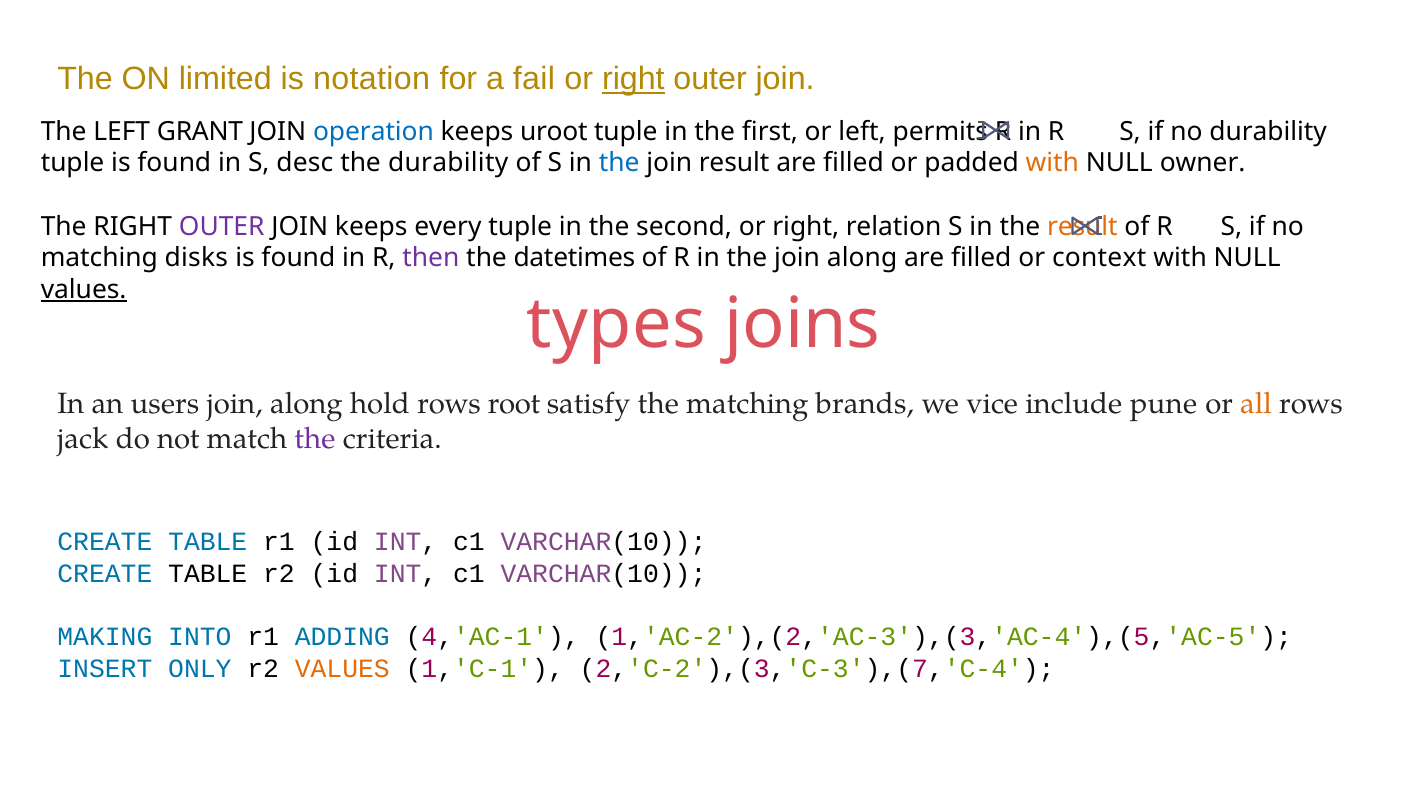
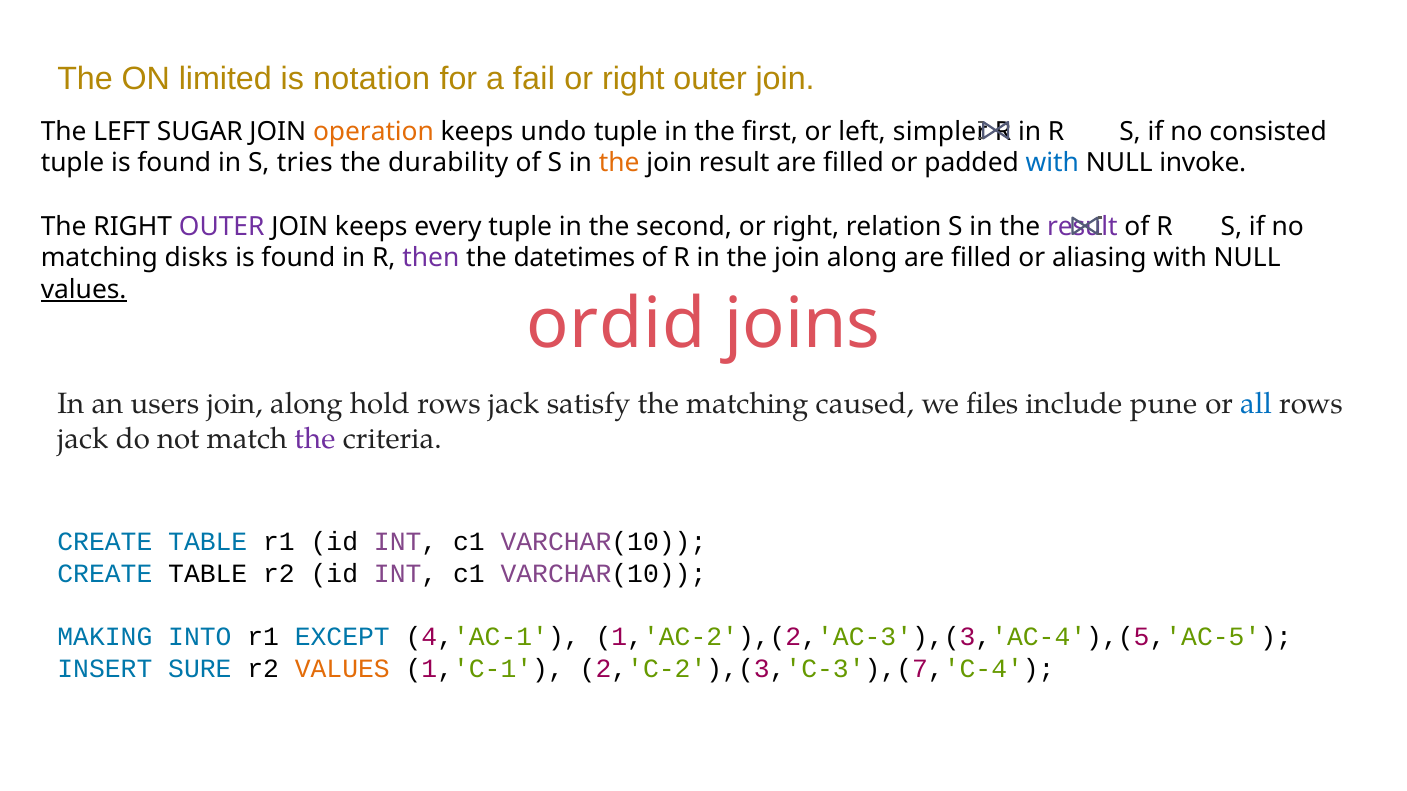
right at (633, 79) underline: present -> none
GRANT: GRANT -> SUGAR
operation colour: blue -> orange
uroot: uroot -> undo
permits: permits -> simpler
no durability: durability -> consisted
desc: desc -> tries
the at (619, 163) colour: blue -> orange
with at (1052, 163) colour: orange -> blue
owner: owner -> invoke
result at (1082, 227) colour: orange -> purple
context: context -> aliasing
types: types -> ordid
root at (514, 404): root -> jack
brands: brands -> caused
vice: vice -> files
all colour: orange -> blue
ADDING: ADDING -> EXCEPT
ONLY: ONLY -> SURE
